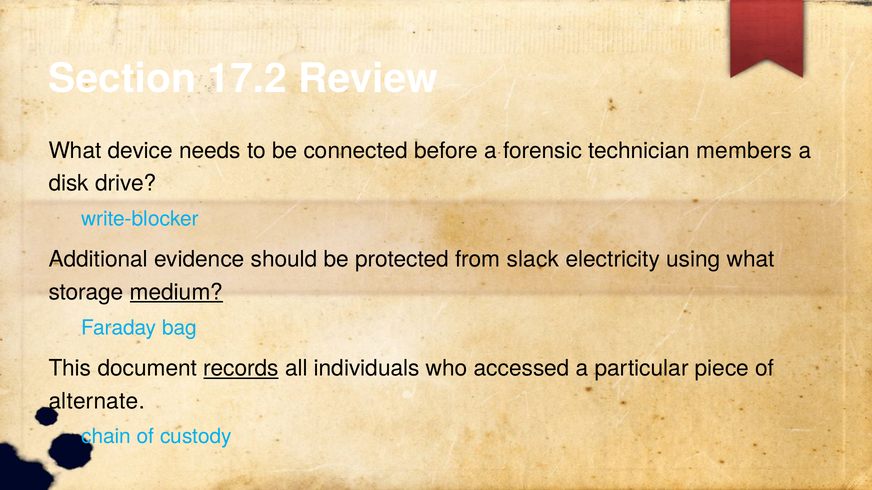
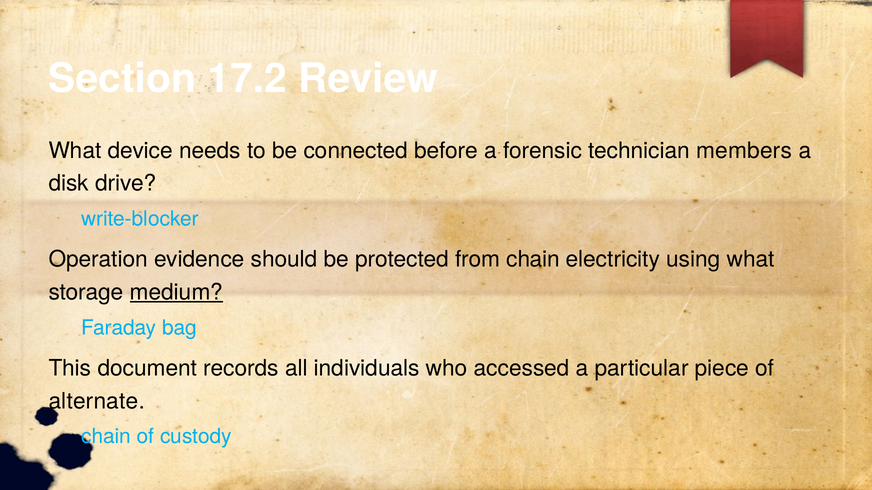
Additional: Additional -> Operation
from slack: slack -> chain
records underline: present -> none
